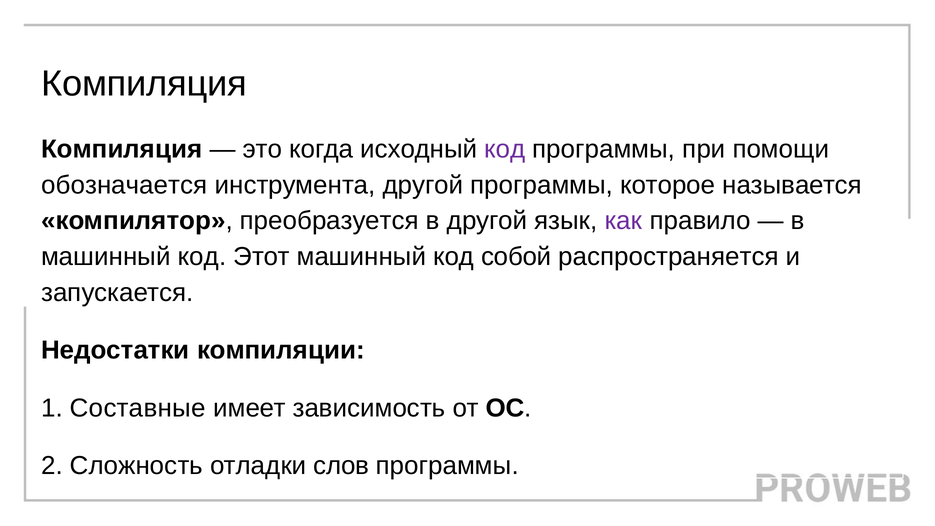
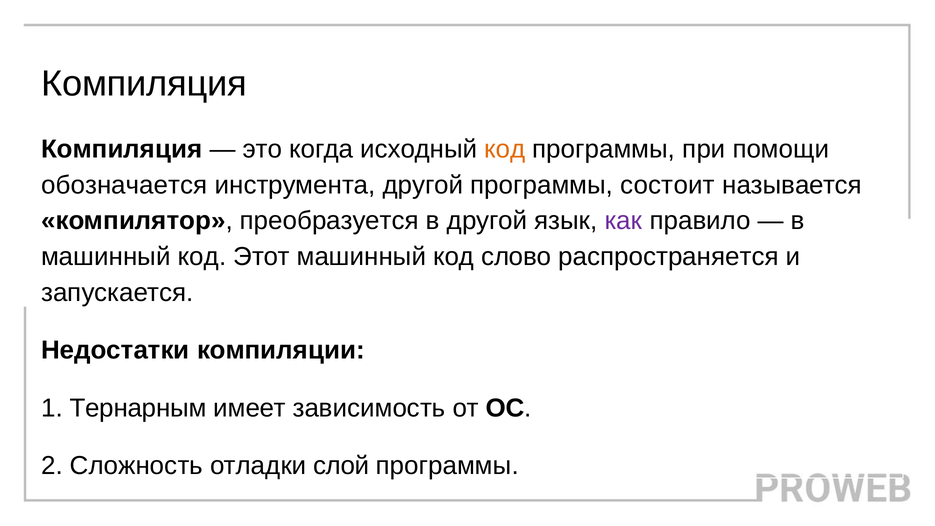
код at (505, 149) colour: purple -> orange
которое: которое -> состоит
собой: собой -> слово
Составные: Составные -> Тернарным
слов: слов -> слой
